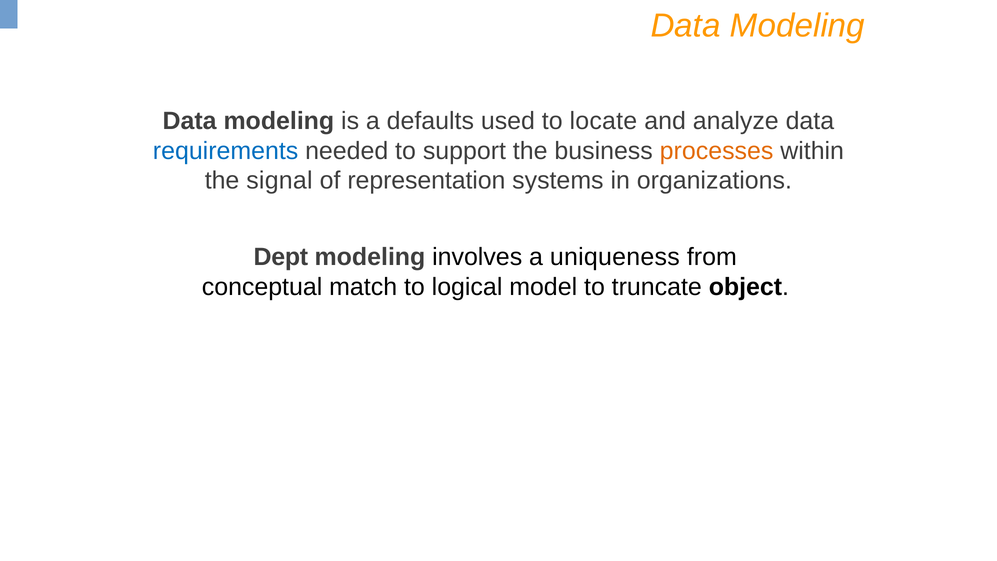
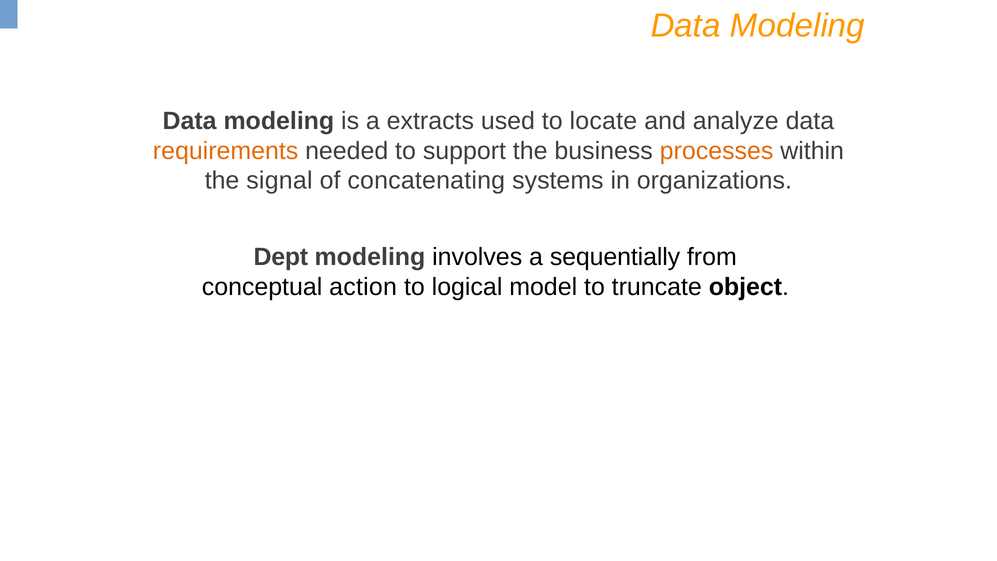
defaults: defaults -> extracts
requirements colour: blue -> orange
representation: representation -> concatenating
uniqueness: uniqueness -> sequentially
match: match -> action
